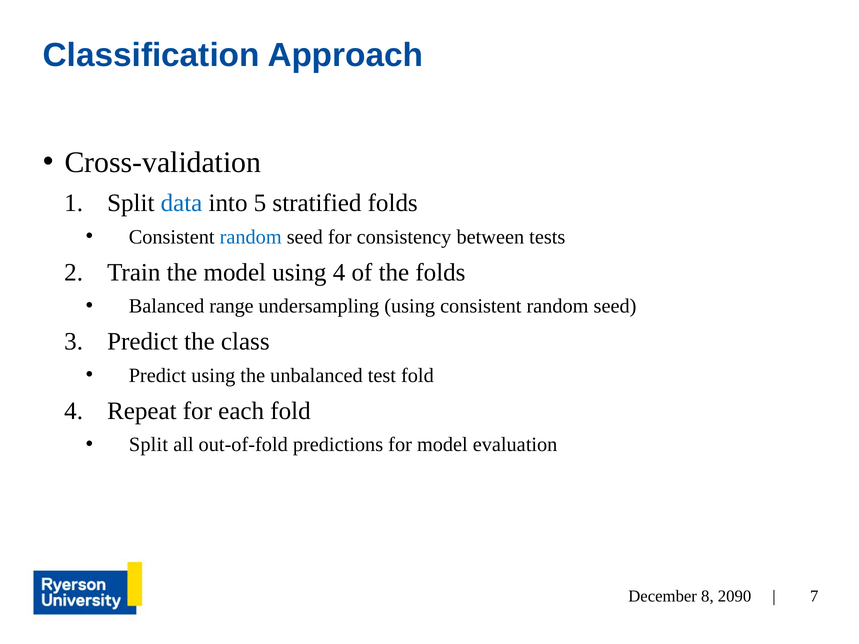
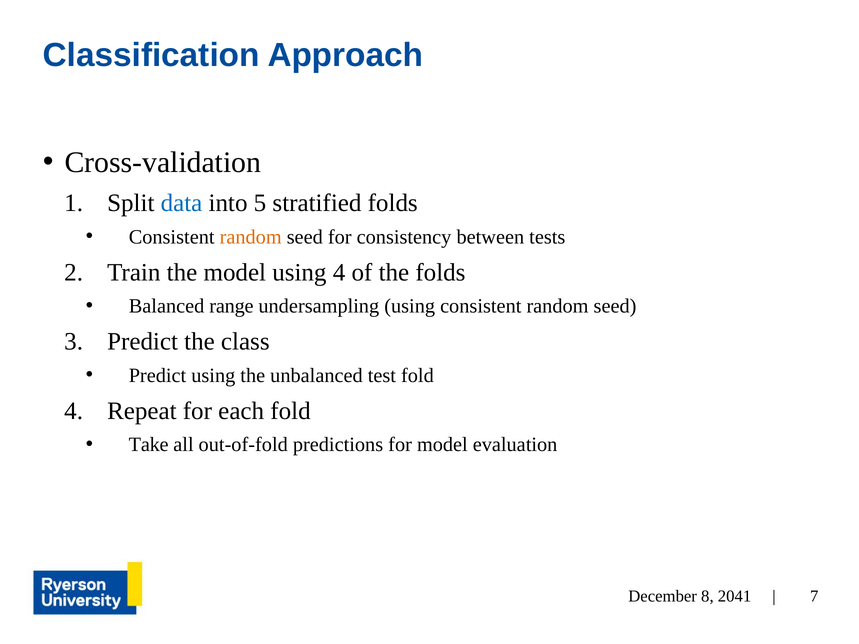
random at (251, 237) colour: blue -> orange
Split at (148, 445): Split -> Take
2090: 2090 -> 2041
